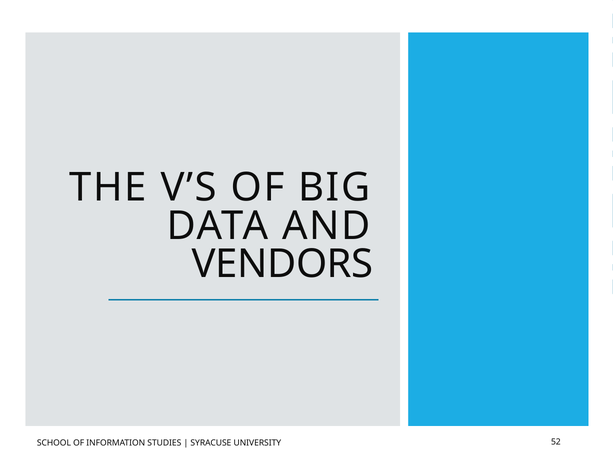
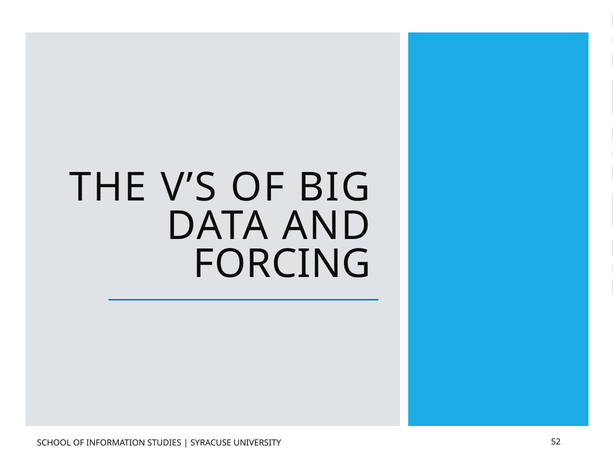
VENDORS: VENDORS -> FORCING
